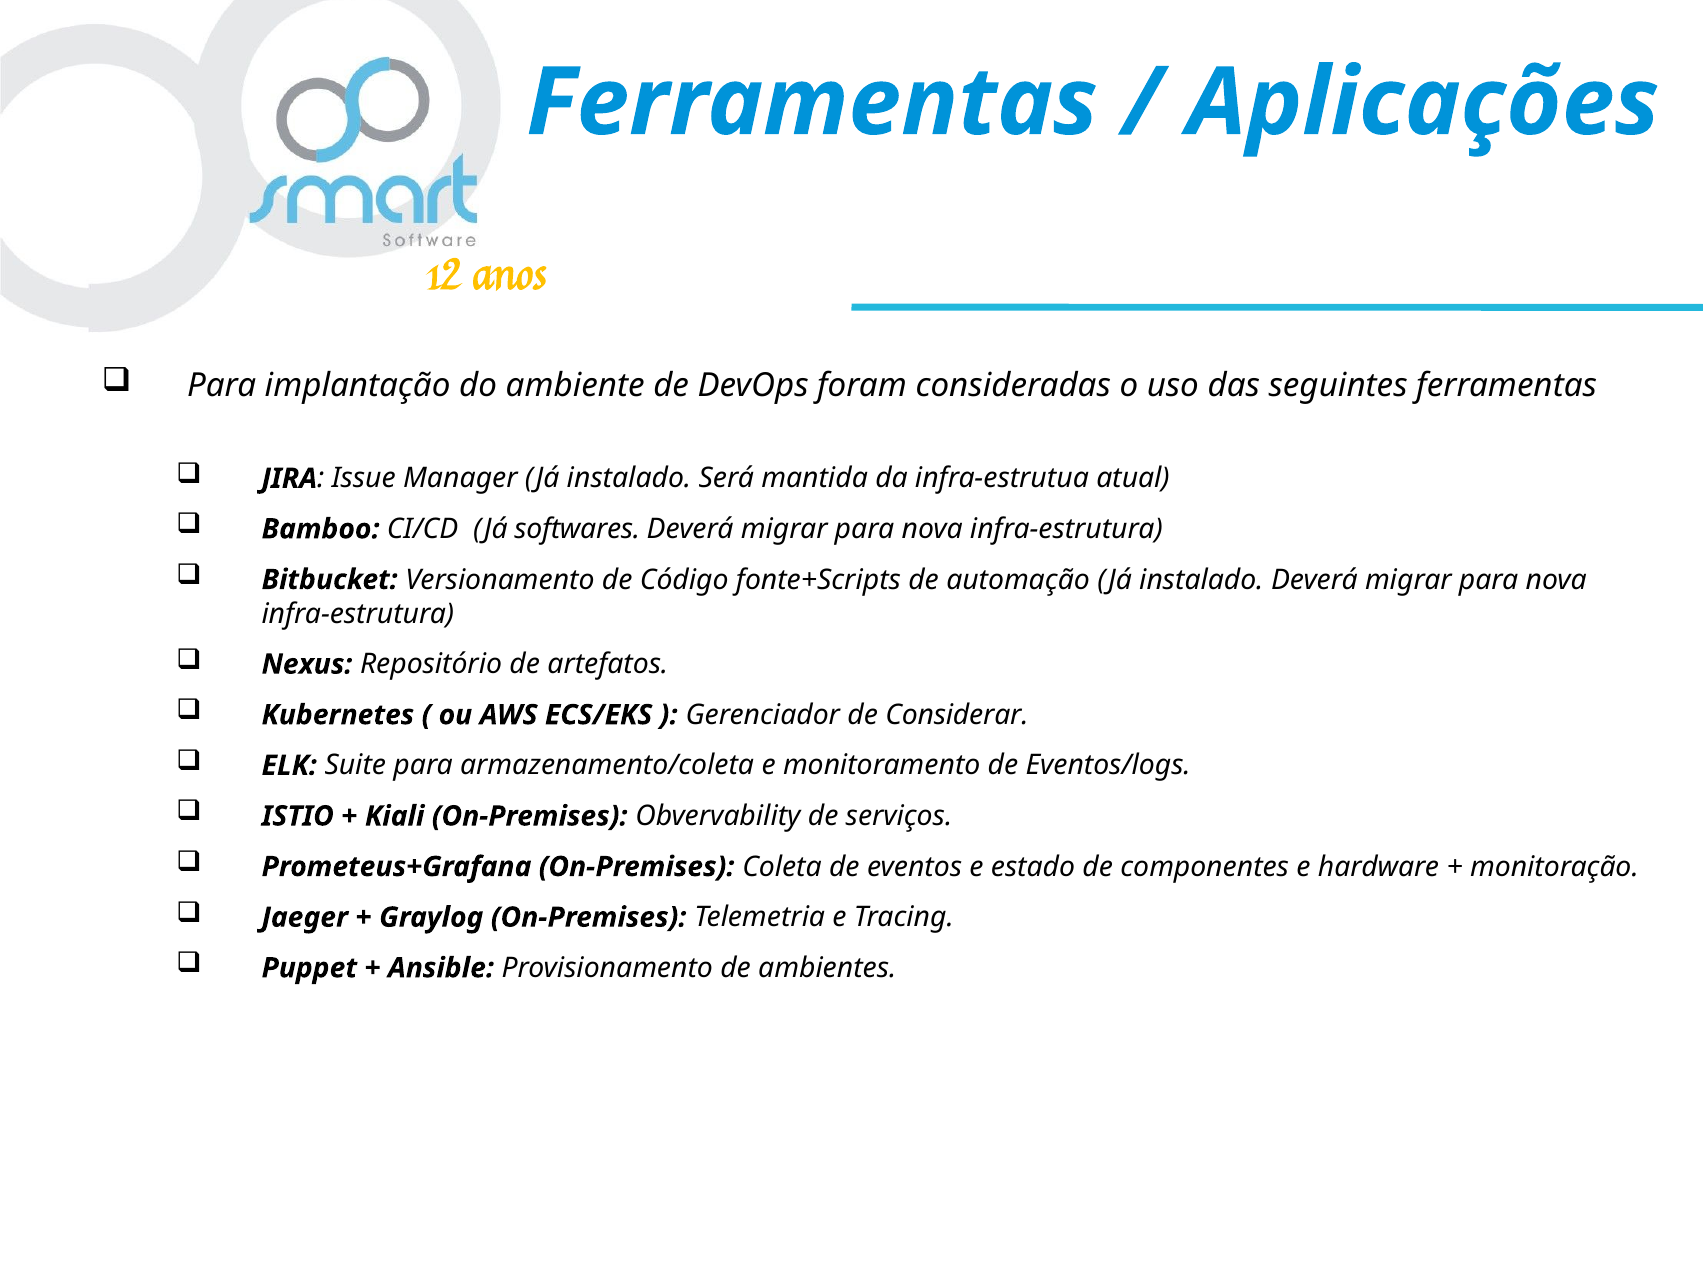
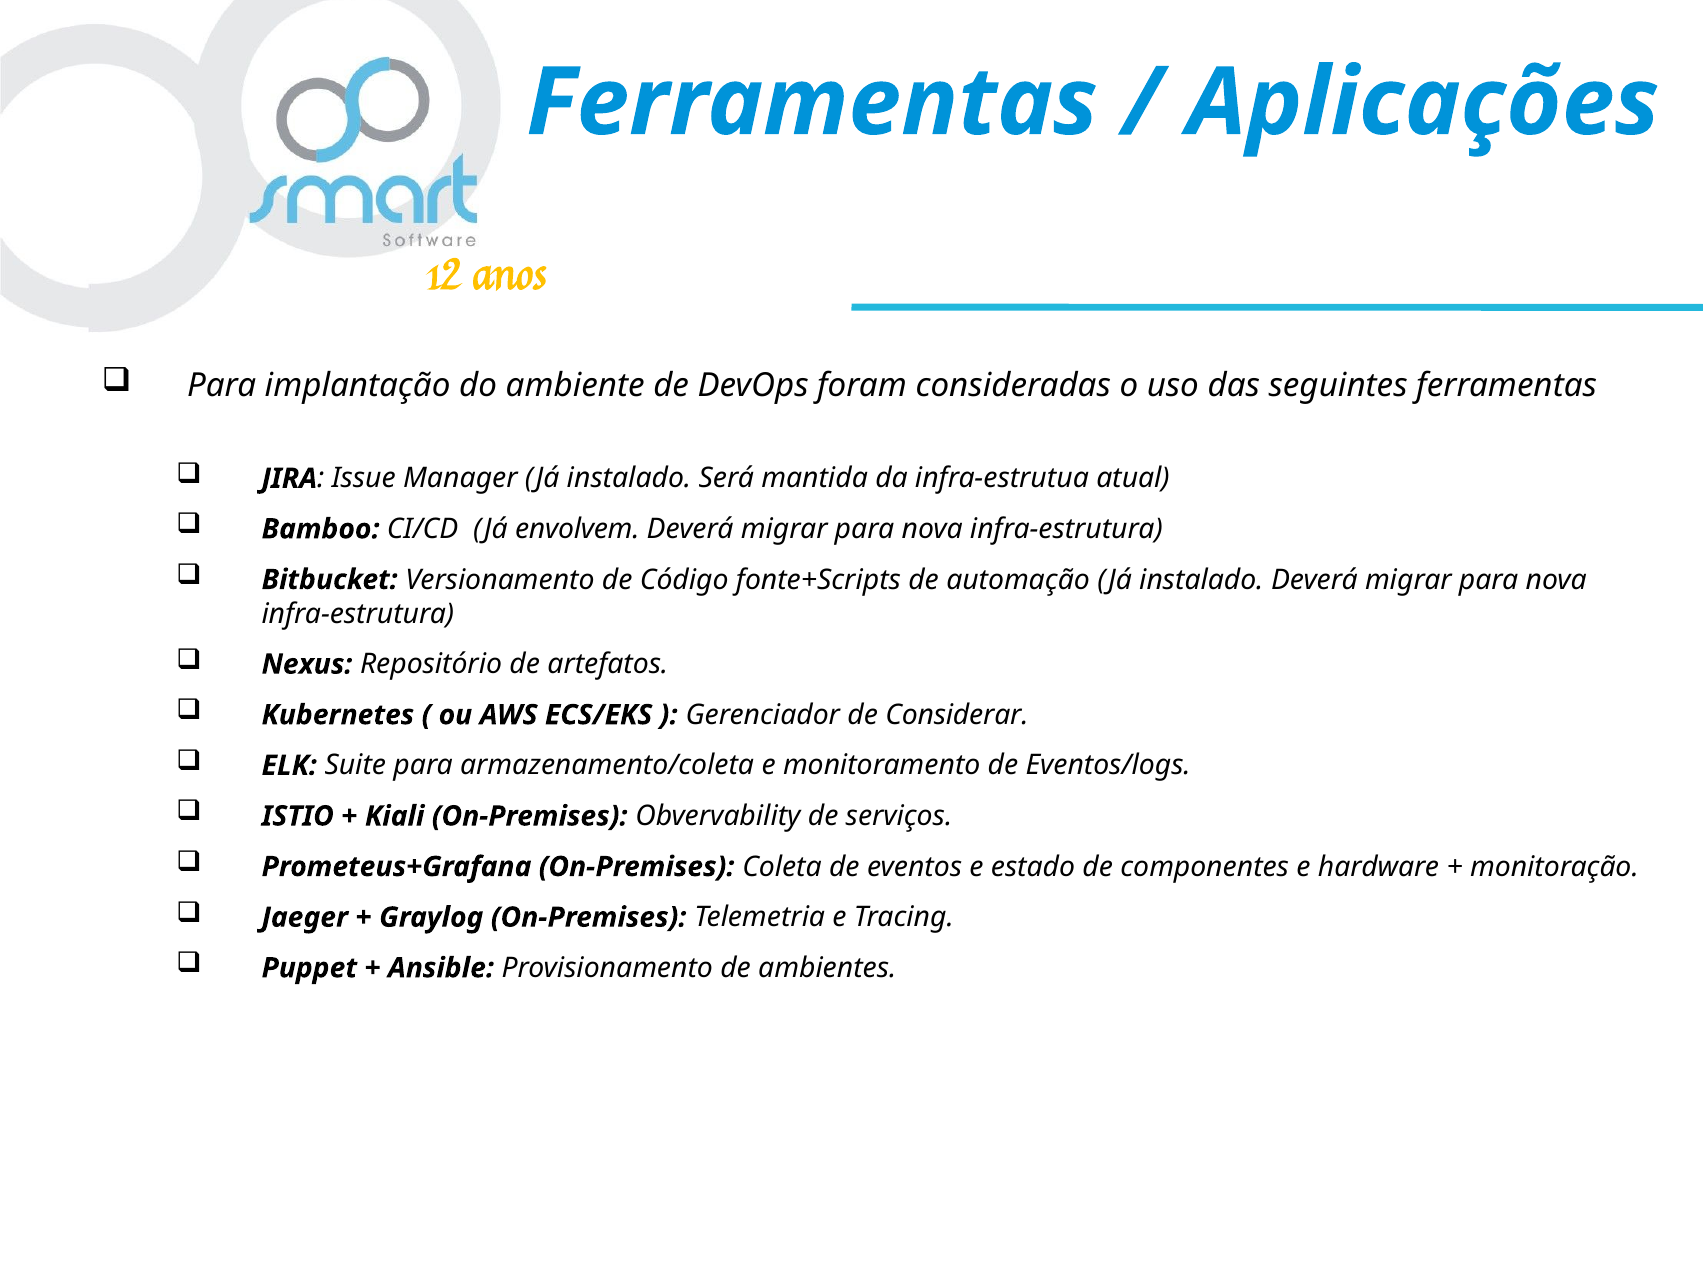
softwares: softwares -> envolvem
